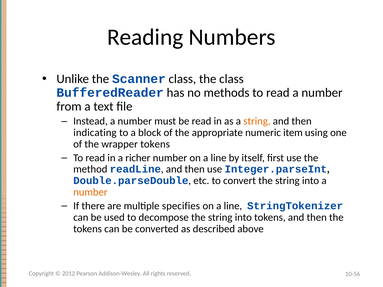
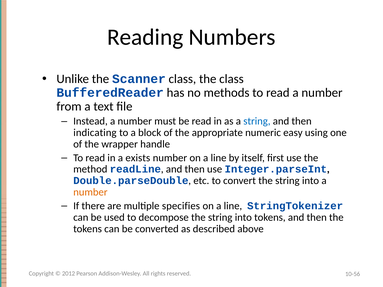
string at (257, 121) colour: orange -> blue
item: item -> easy
wrapper tokens: tokens -> handle
richer: richer -> exists
